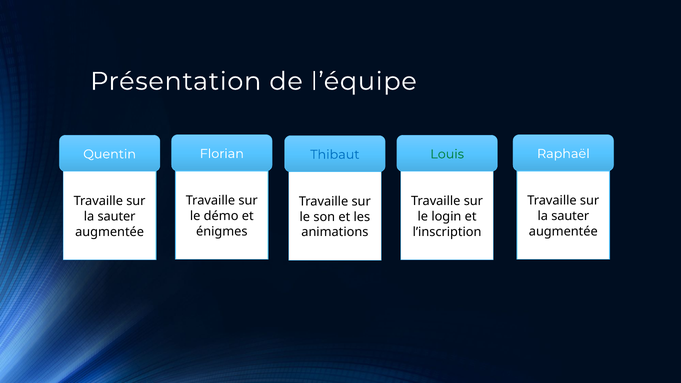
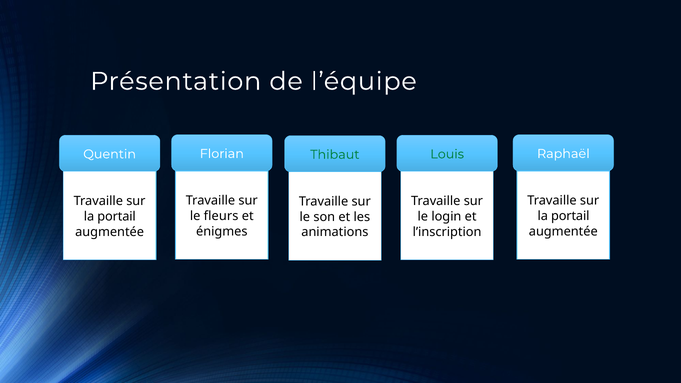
Thibaut colour: blue -> green
démo: démo -> fleurs
sauter at (570, 216): sauter -> portail
sauter at (117, 217): sauter -> portail
